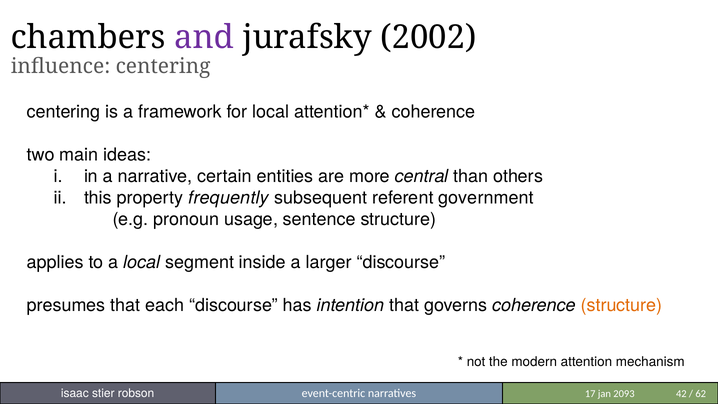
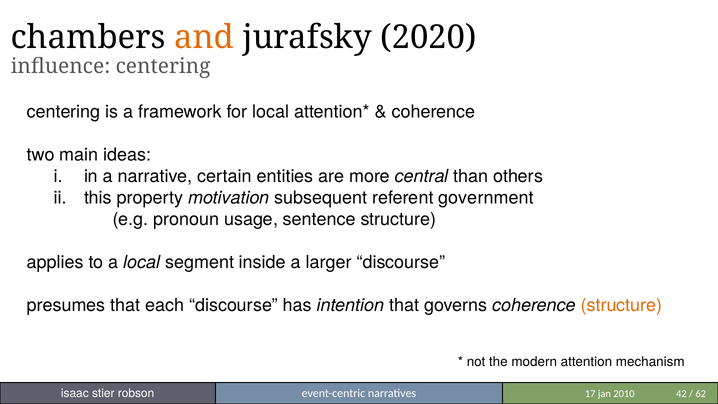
and colour: purple -> orange
2002: 2002 -> 2020
frequently: frequently -> motivation
2093: 2093 -> 2010
